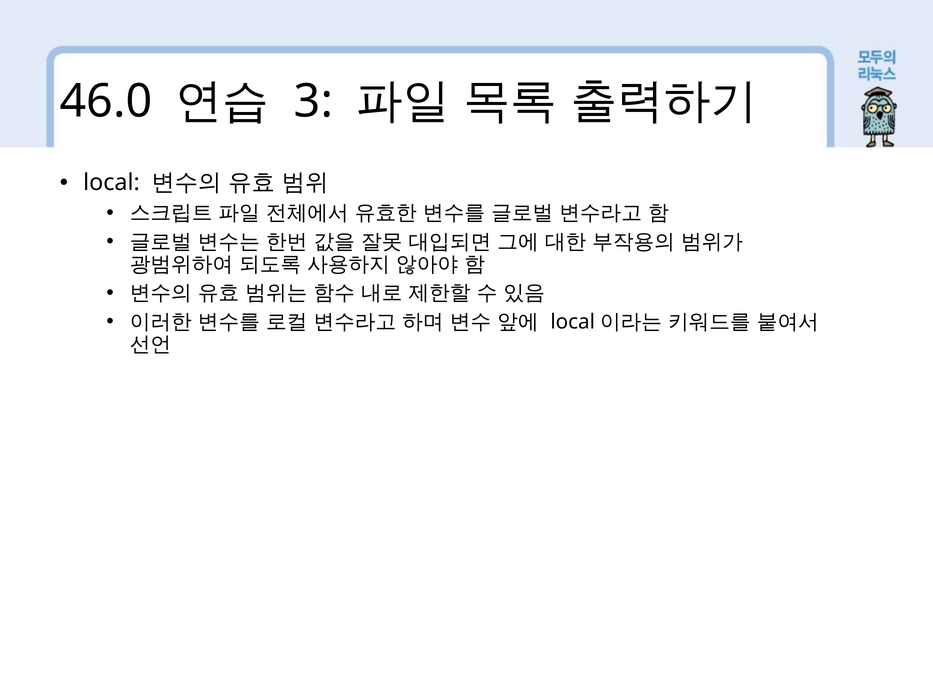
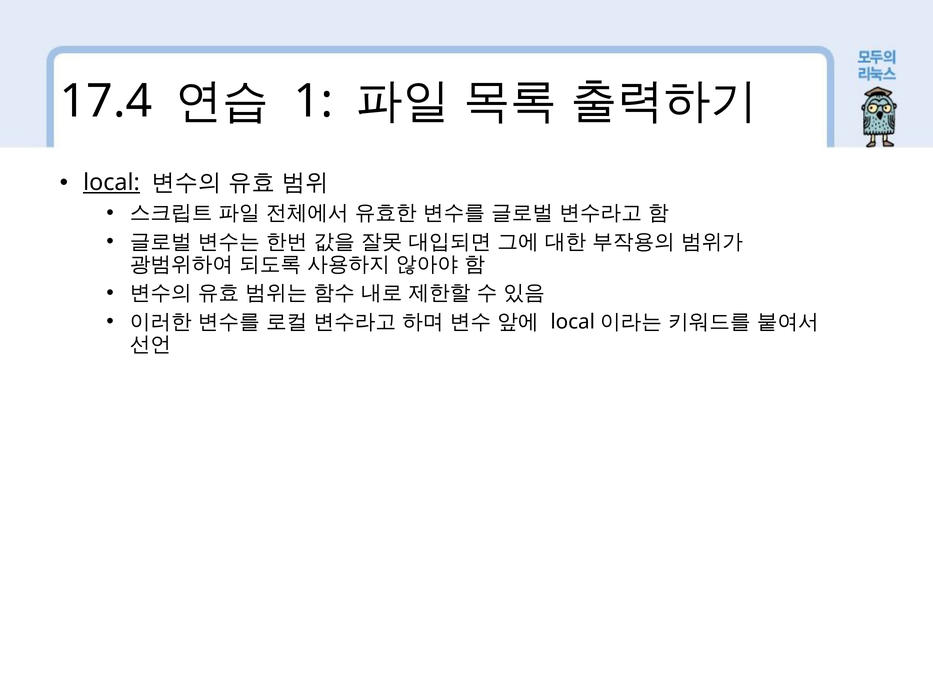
46.0: 46.0 -> 17.4
3: 3 -> 1
local underline: none -> present
